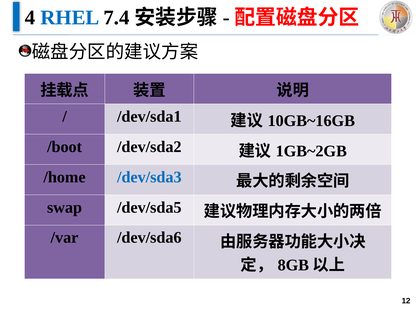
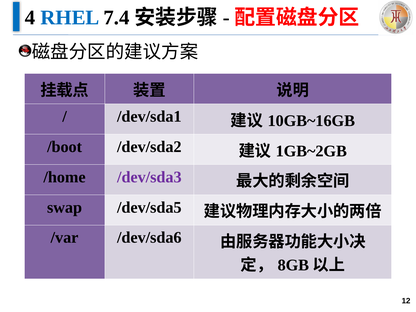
/dev/sda3 colour: blue -> purple
